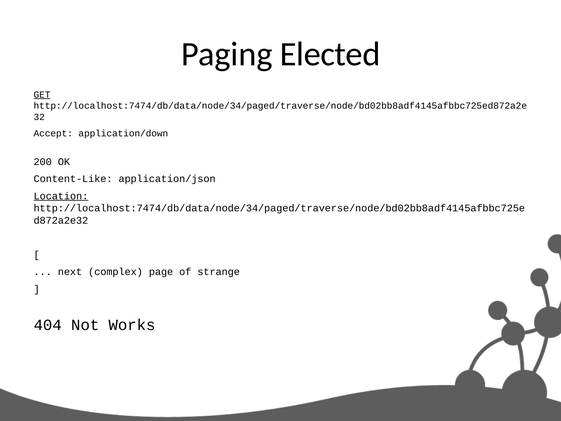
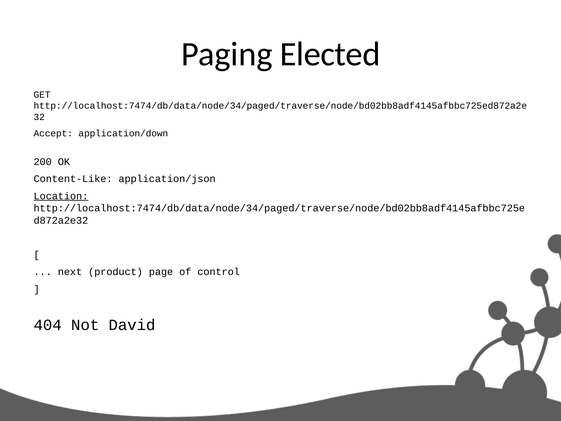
GET underline: present -> none
complex: complex -> product
strange: strange -> control
Works: Works -> David
